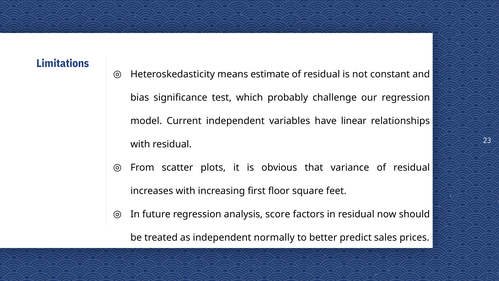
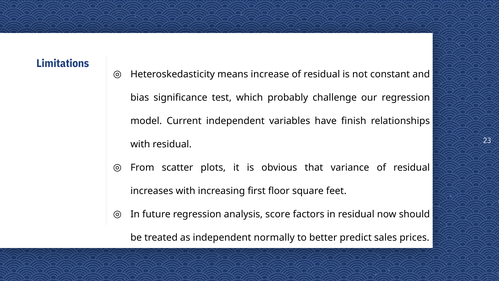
estimate: estimate -> increase
linear: linear -> finish
